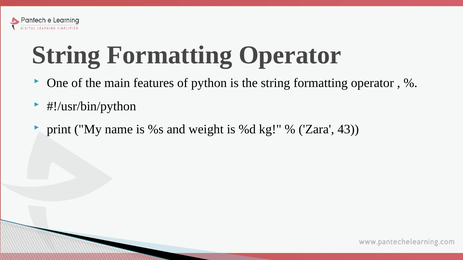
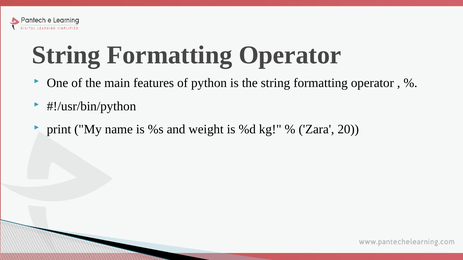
43: 43 -> 20
